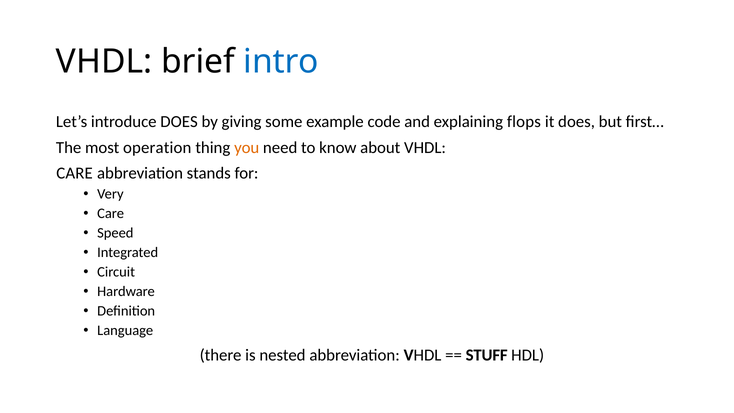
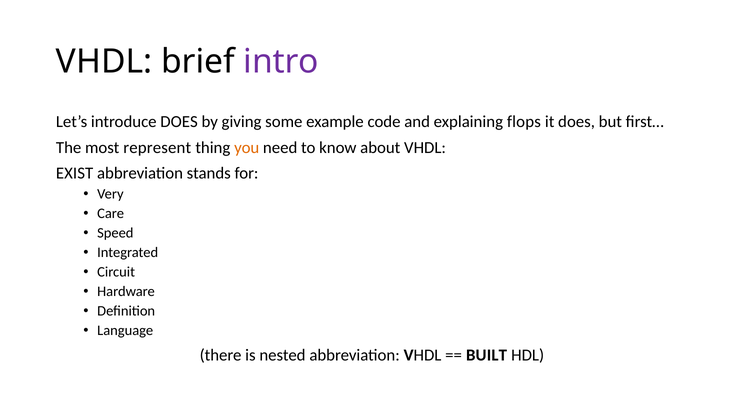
intro colour: blue -> purple
operation: operation -> represent
CARE at (75, 173): CARE -> EXIST
STUFF: STUFF -> BUILT
